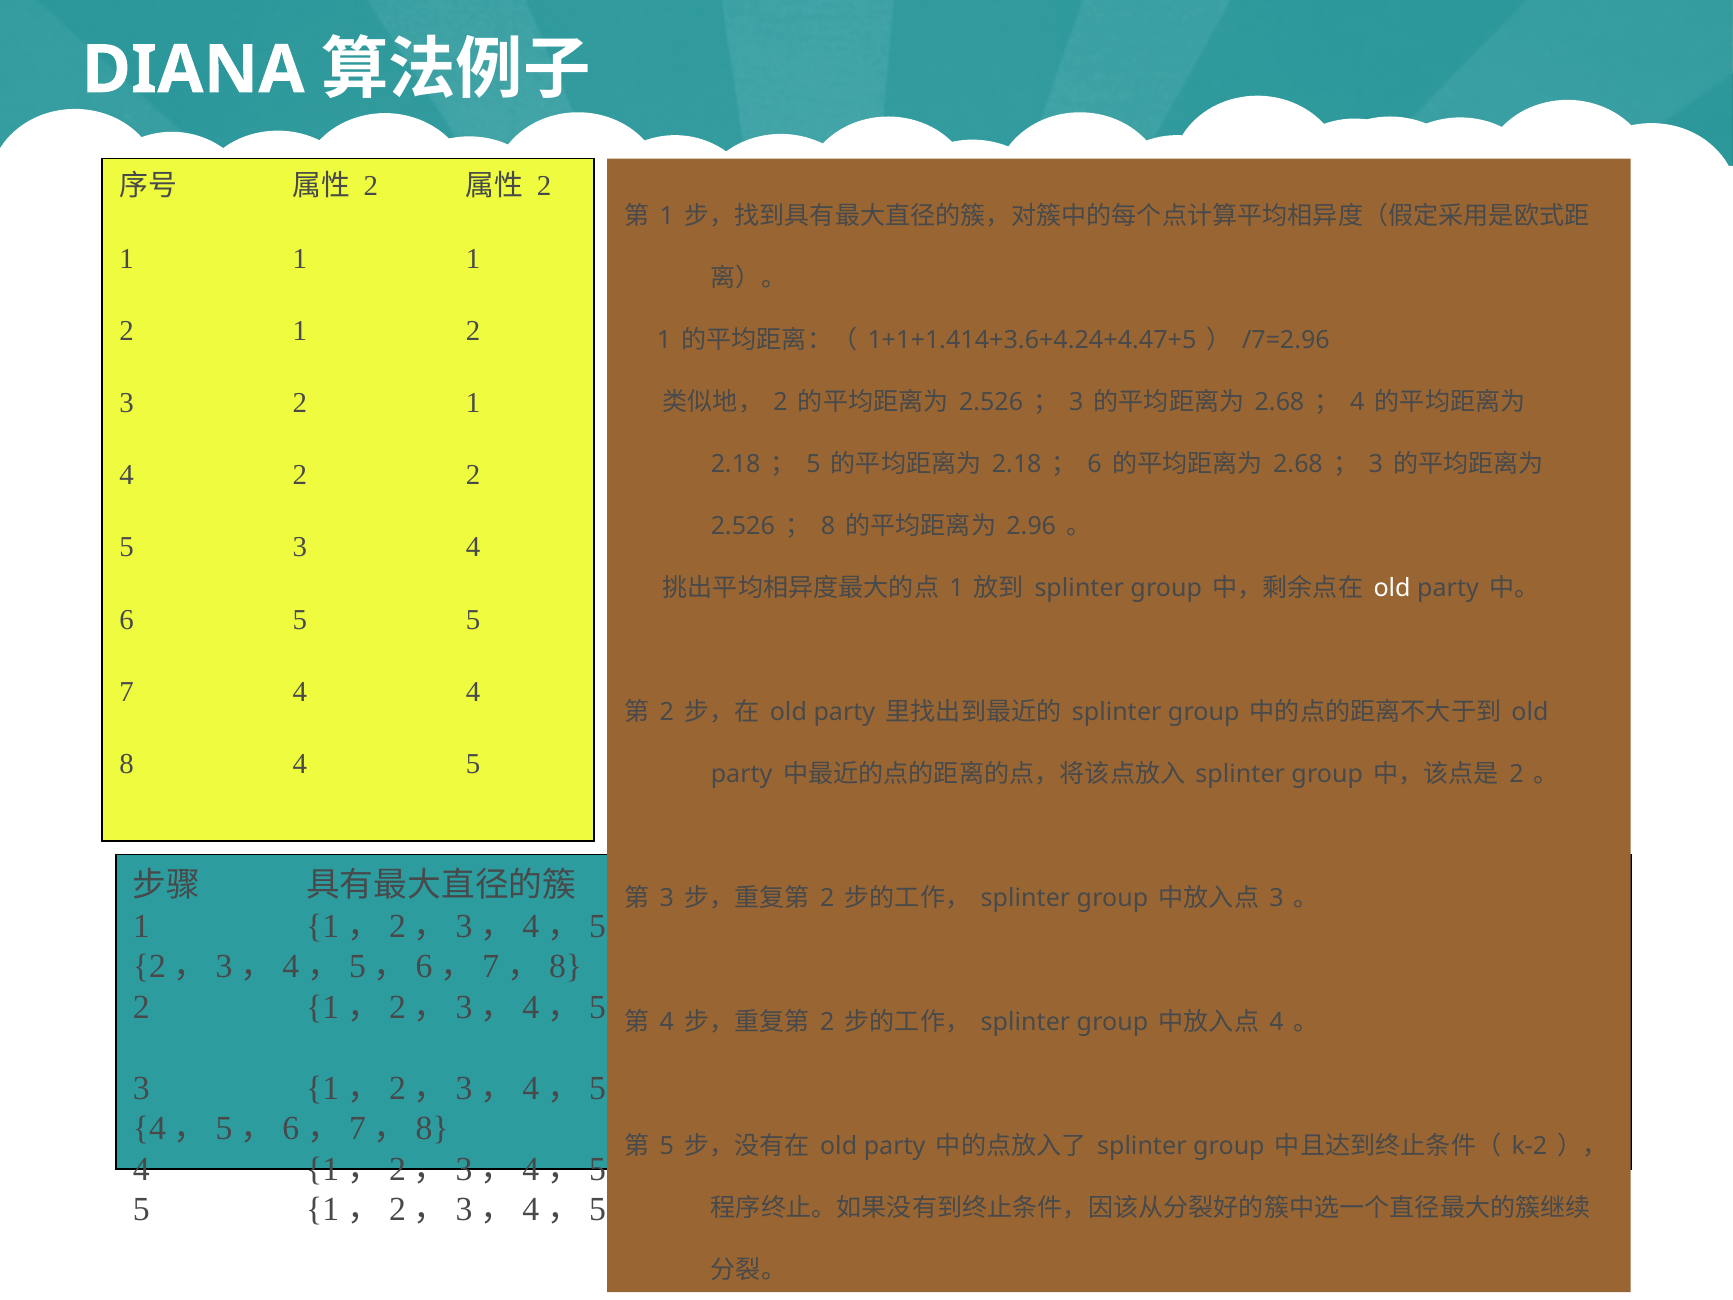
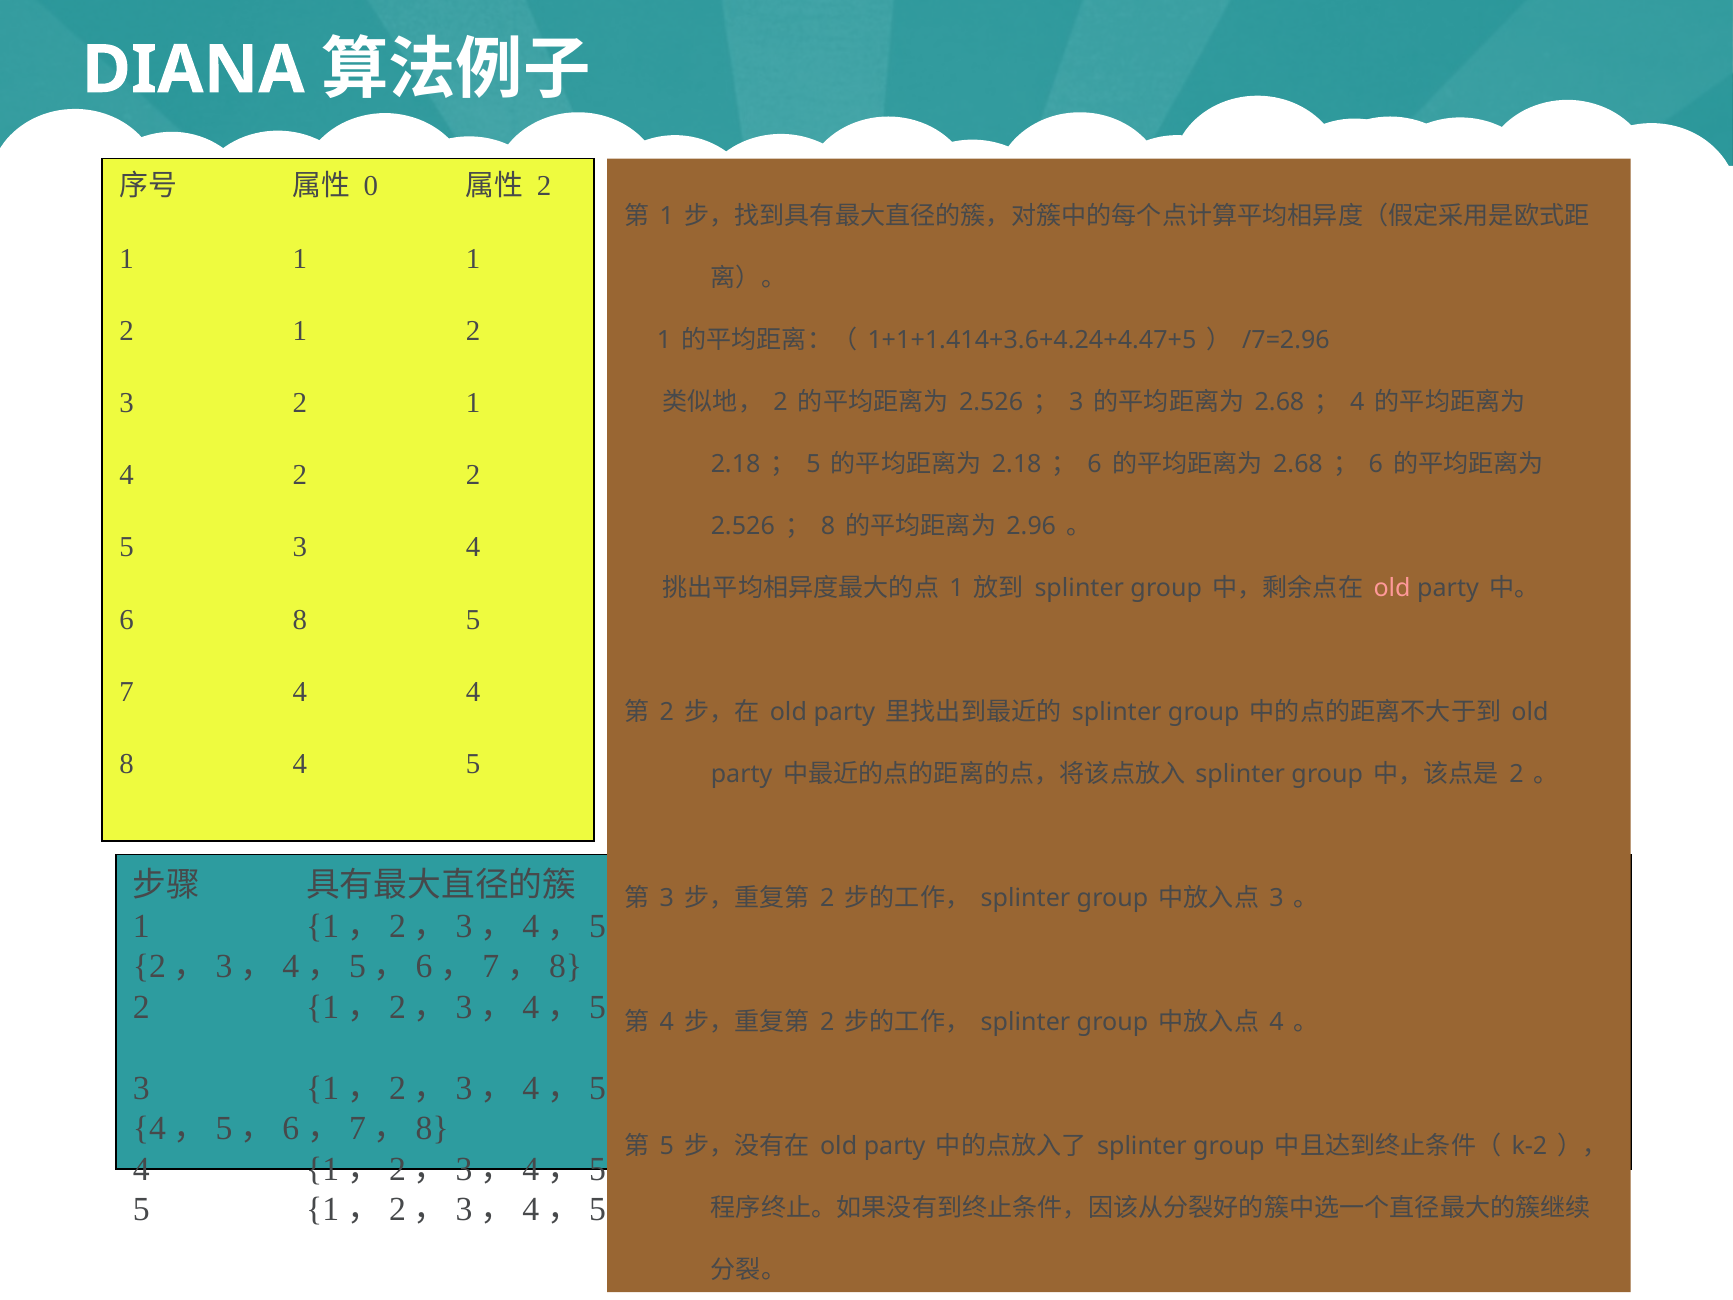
2 at (371, 186): 2 -> 0
3 at (1376, 464): 3 -> 6
old at (1392, 588) colour: white -> pink
6 5: 5 -> 8
